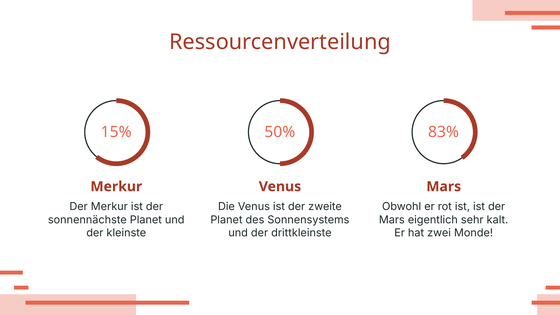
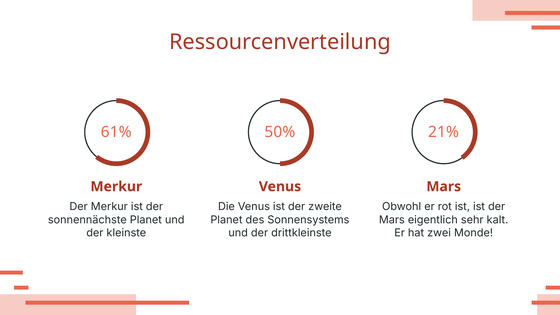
15%: 15% -> 61%
83%: 83% -> 21%
